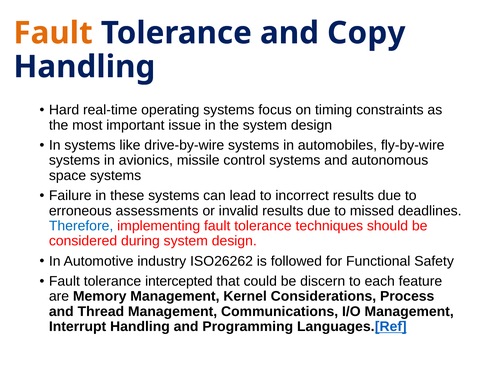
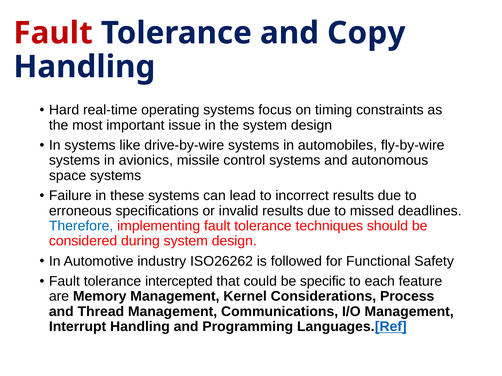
Fault at (53, 33) colour: orange -> red
assessments: assessments -> specifications
discern: discern -> specific
